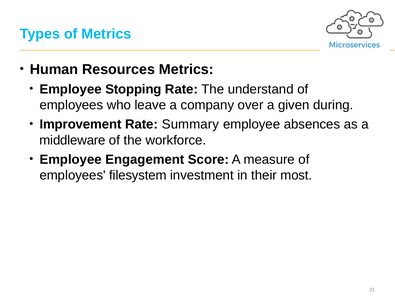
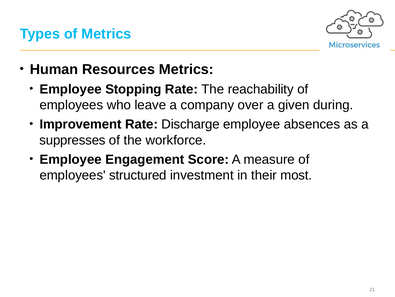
understand: understand -> reachability
Summary: Summary -> Discharge
middleware: middleware -> suppresses
filesystem: filesystem -> structured
